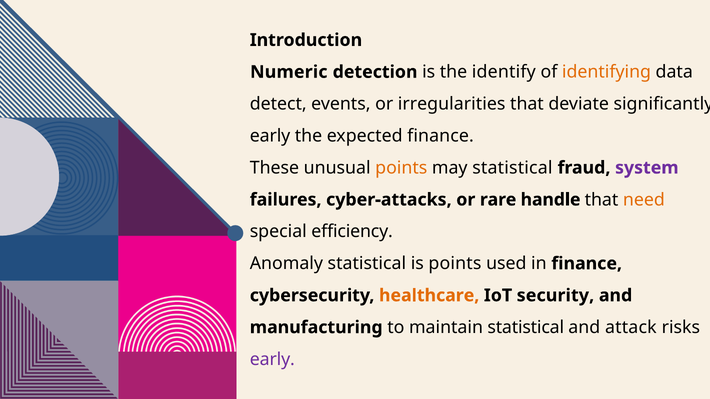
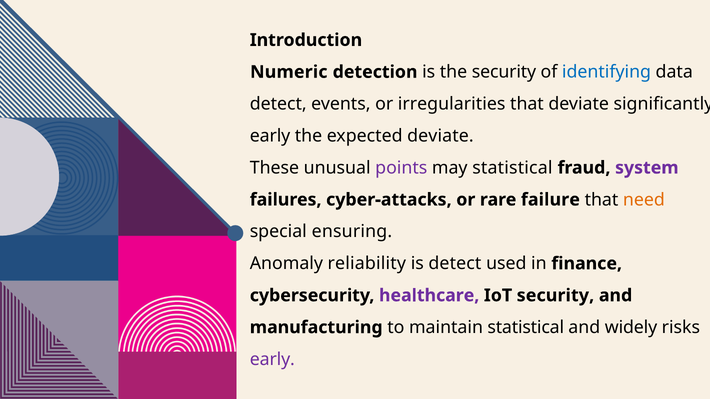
the identify: identify -> security
identifying colour: orange -> blue
expected finance: finance -> deviate
points at (401, 168) colour: orange -> purple
handle: handle -> failure
efficiency: efficiency -> ensuring
Anomaly statistical: statistical -> reliability
is points: points -> detect
healthcare colour: orange -> purple
attack: attack -> widely
